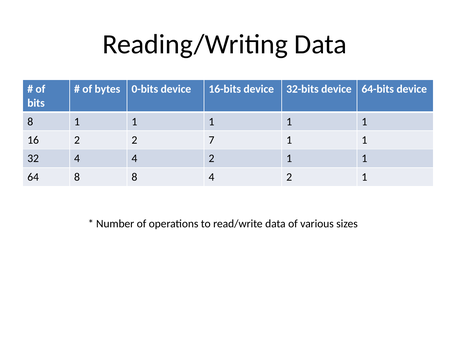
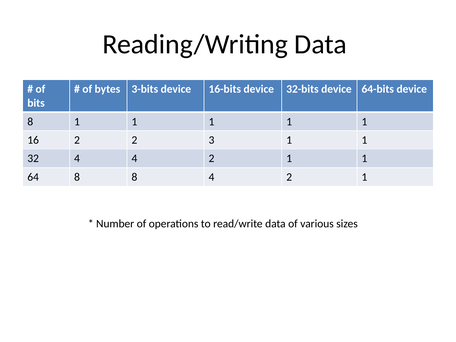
0-bits: 0-bits -> 3-bits
7: 7 -> 3
